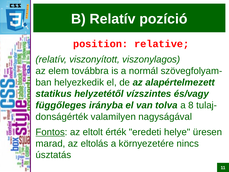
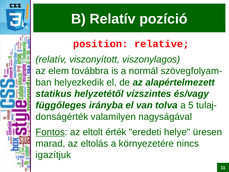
8: 8 -> 5
úsztatás: úsztatás -> igazítjuk
